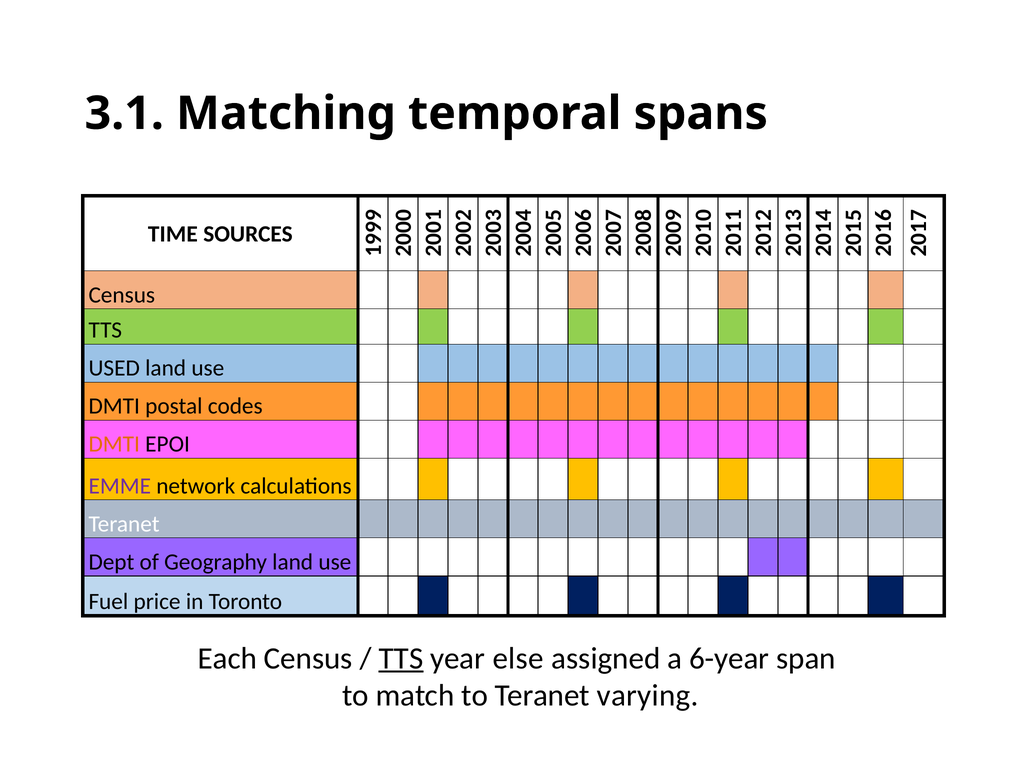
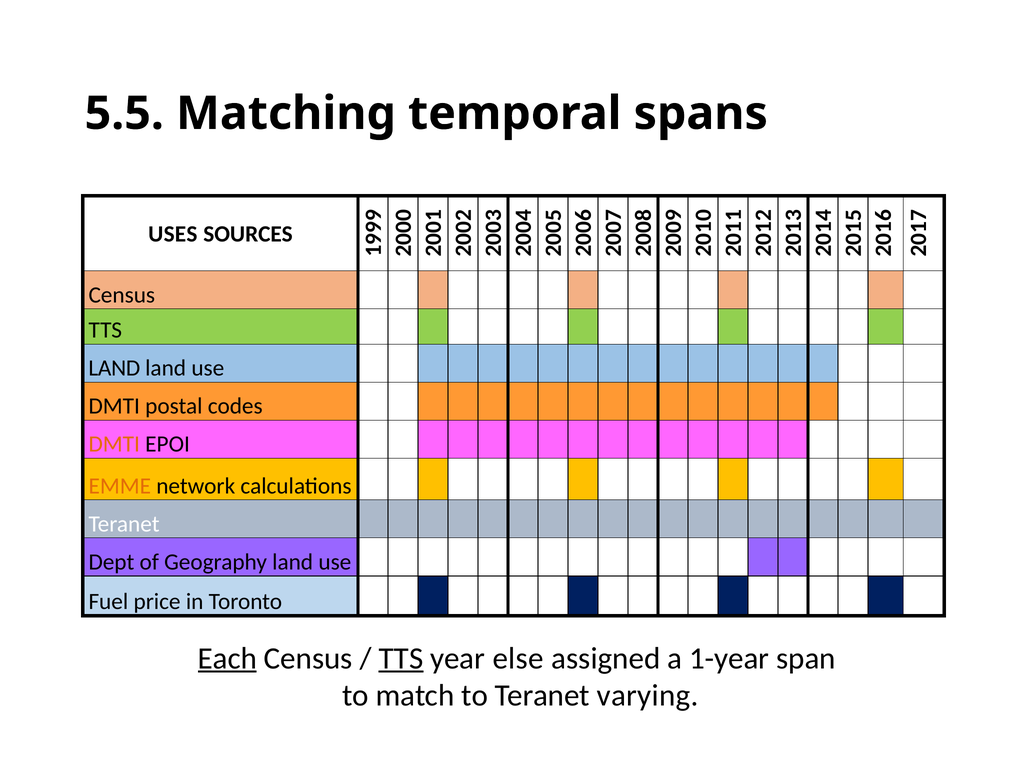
3.1: 3.1 -> 5.5
TIME: TIME -> USES
USED at (114, 368): USED -> LAND
EMME colour: purple -> orange
Each underline: none -> present
6-year: 6-year -> 1-year
